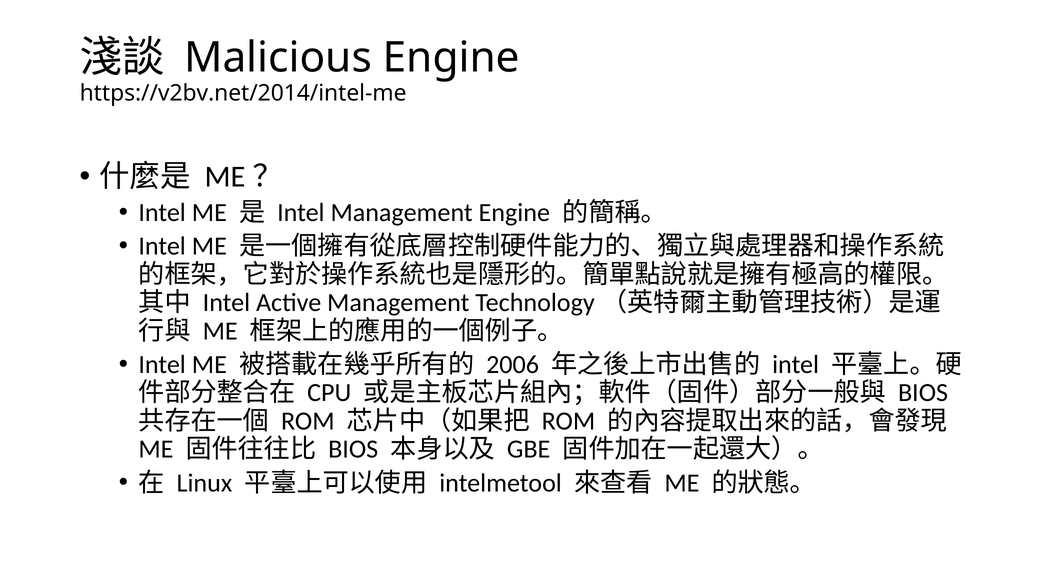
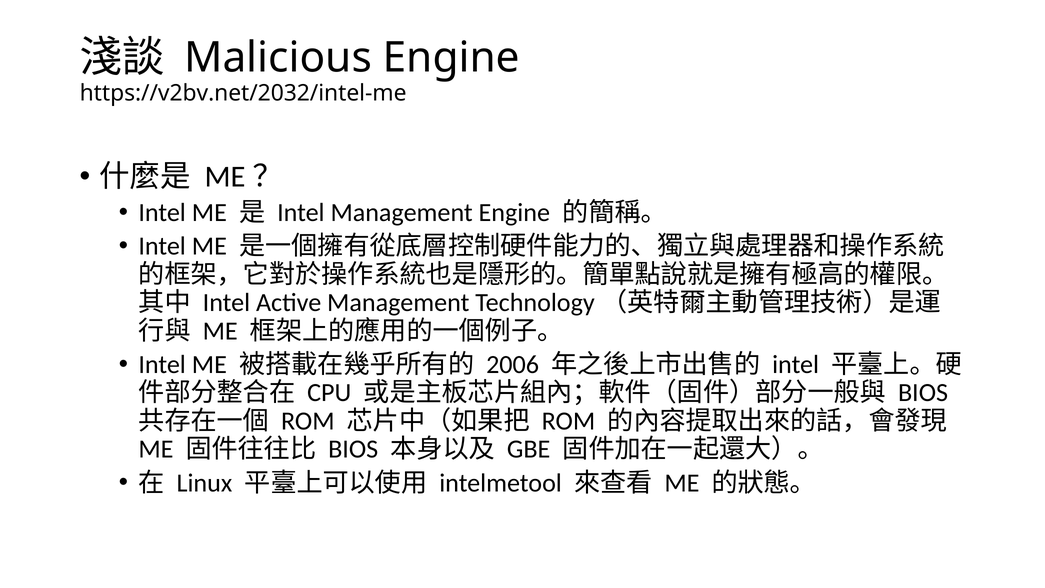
https://v2bv.net/2014/intel-me: https://v2bv.net/2014/intel-me -> https://v2bv.net/2032/intel-me
